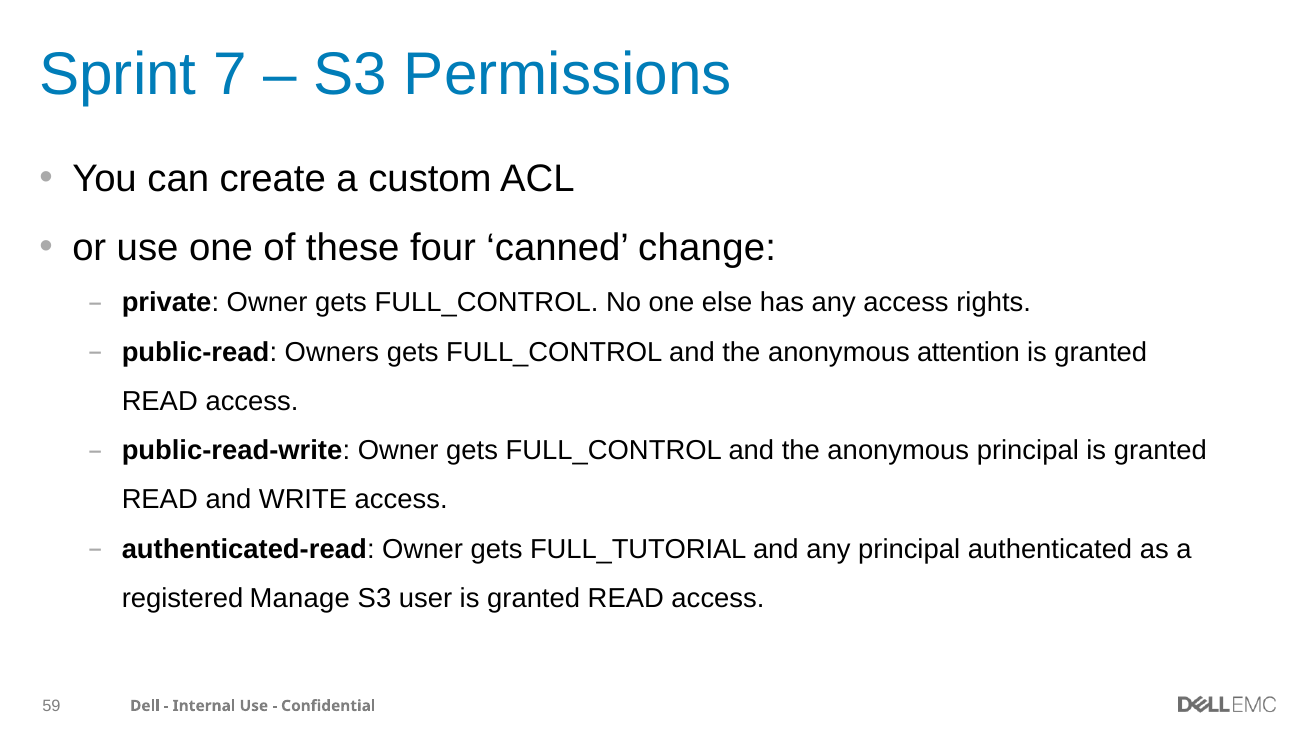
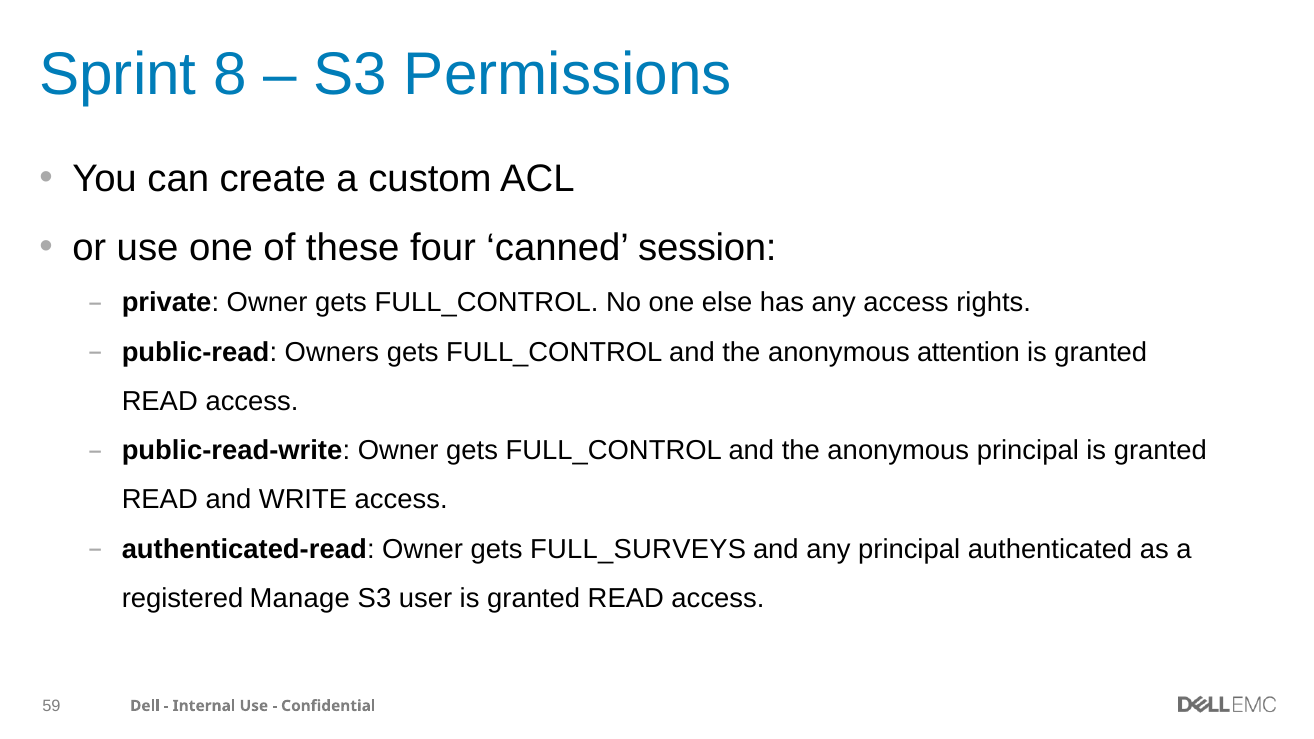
7: 7 -> 8
change: change -> session
FULL_TUTORIAL: FULL_TUTORIAL -> FULL_SURVEYS
